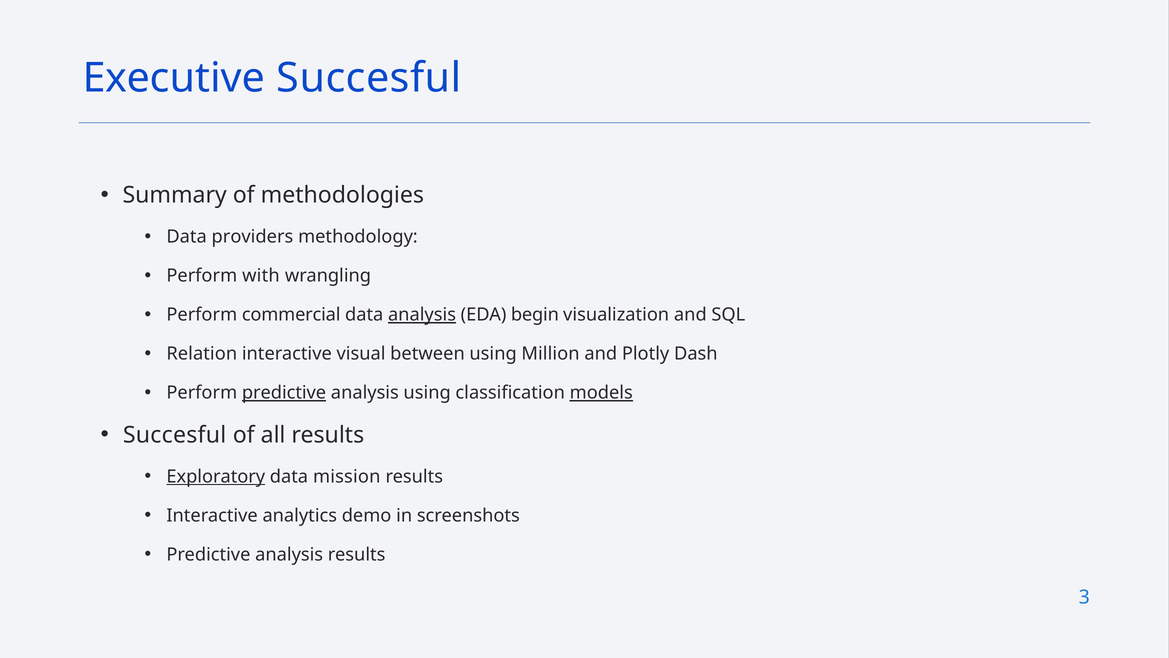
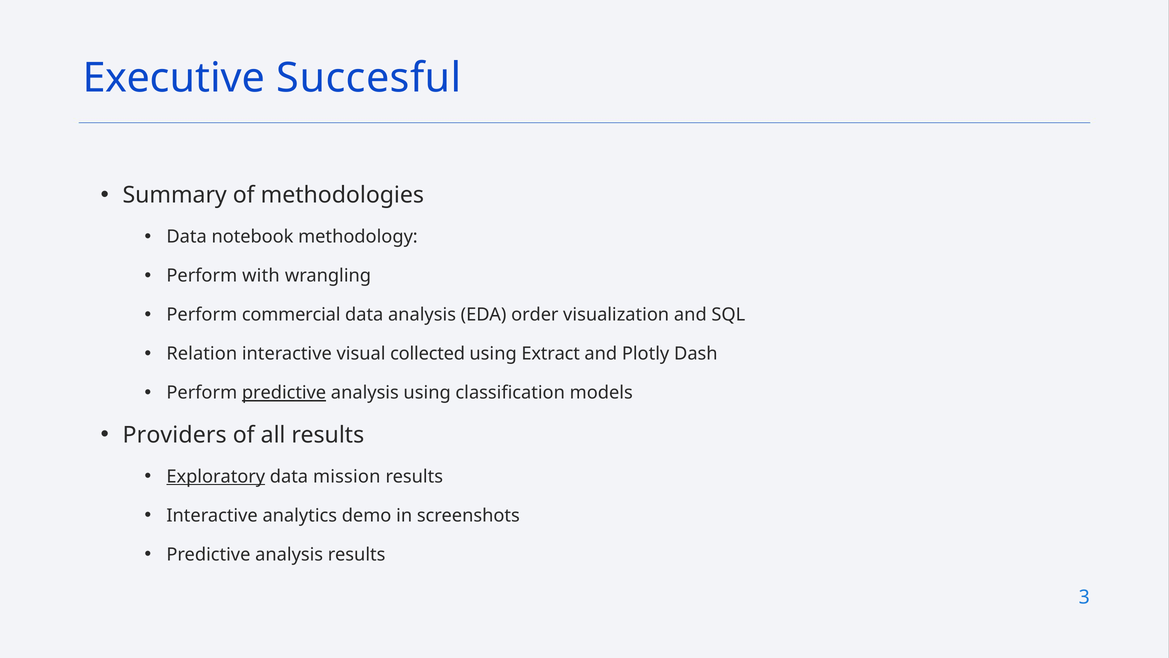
providers: providers -> notebook
analysis at (422, 315) underline: present -> none
begin: begin -> order
between: between -> collected
Million: Million -> Extract
models underline: present -> none
Succesful at (175, 435): Succesful -> Providers
